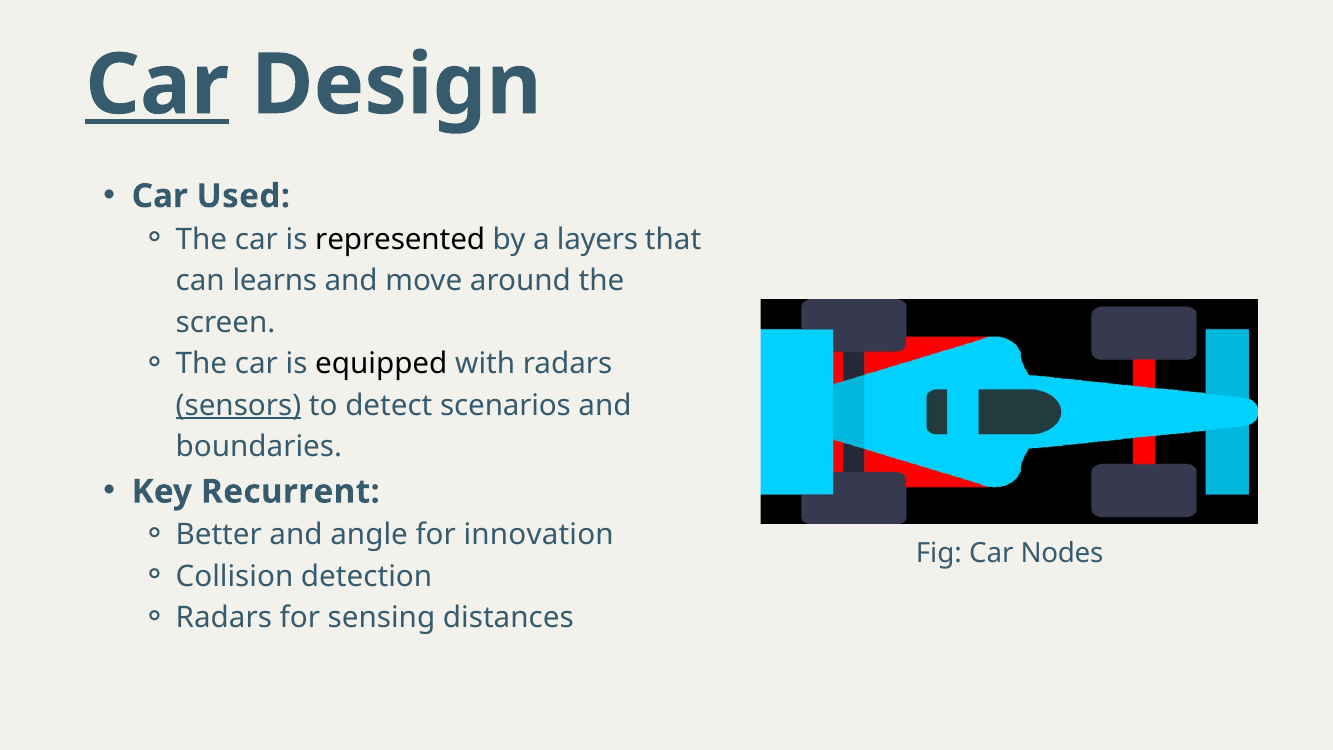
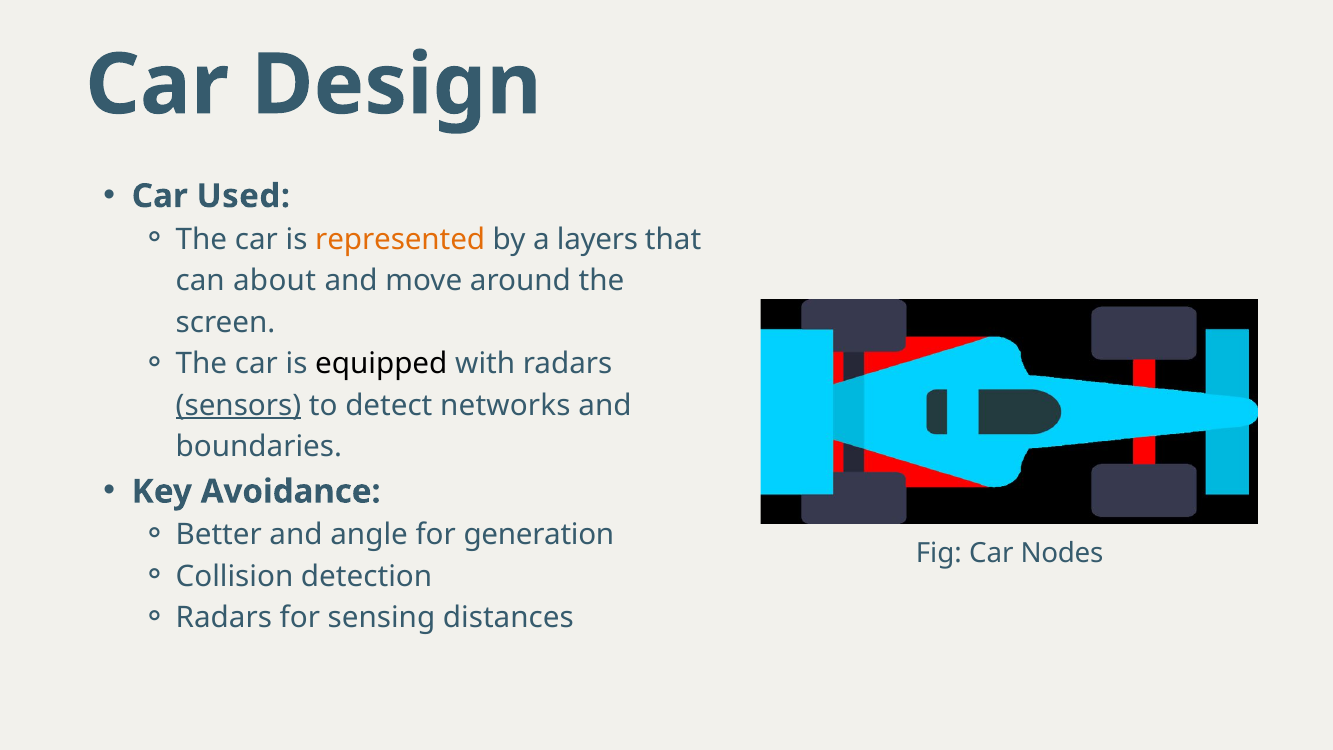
Car at (157, 85) underline: present -> none
represented colour: black -> orange
learns: learns -> about
scenarios: scenarios -> networks
Recurrent: Recurrent -> Avoidance
innovation: innovation -> generation
